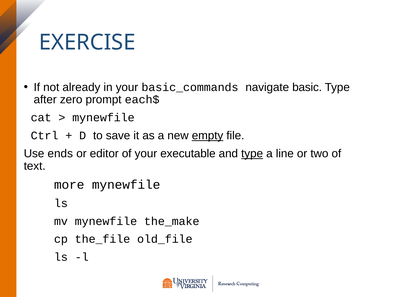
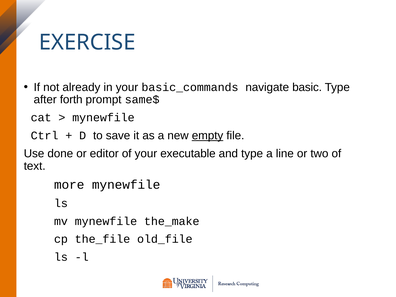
zero: zero -> forth
each$: each$ -> same$
ends: ends -> done
type at (252, 154) underline: present -> none
